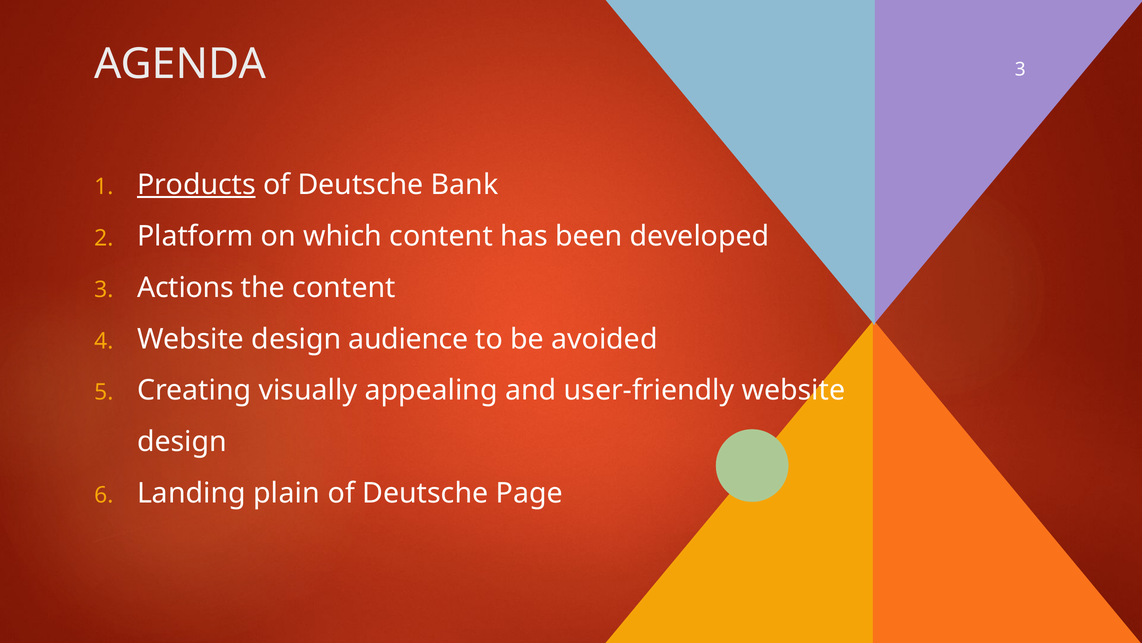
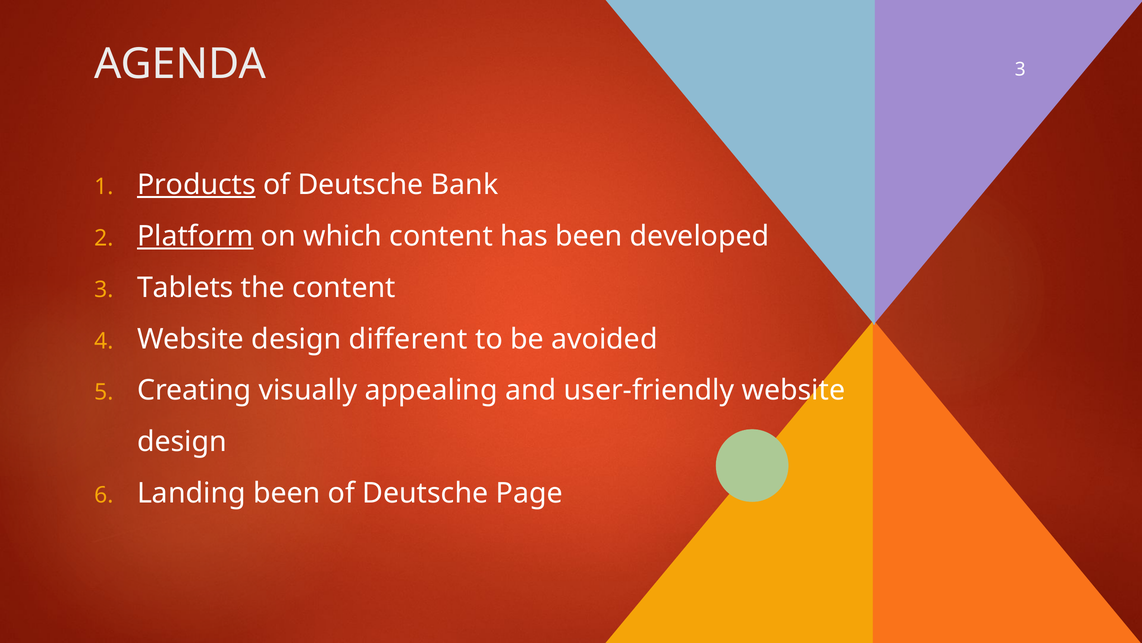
Platform underline: none -> present
Actions: Actions -> Tablets
audience: audience -> different
Landing plain: plain -> been
